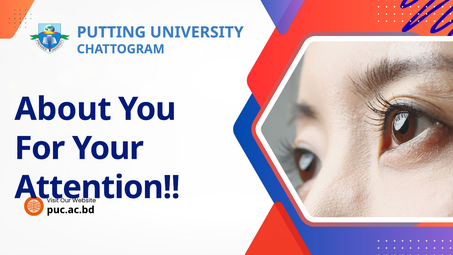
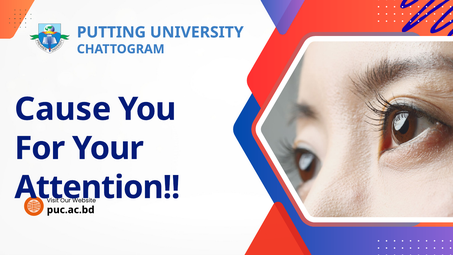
About: About -> Cause
